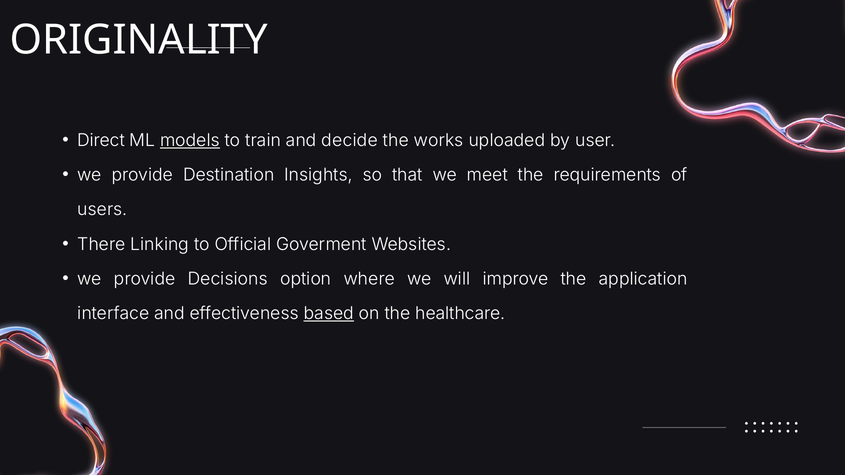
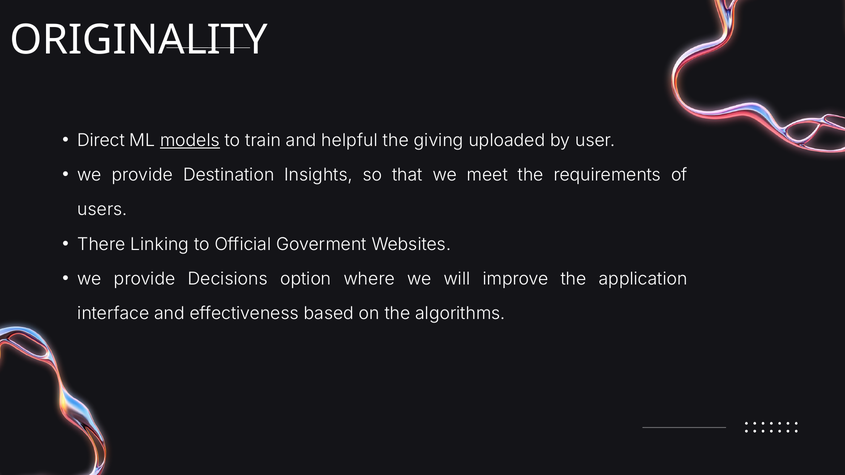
decide: decide -> helpful
works: works -> giving
based underline: present -> none
healthcare: healthcare -> algorithms
